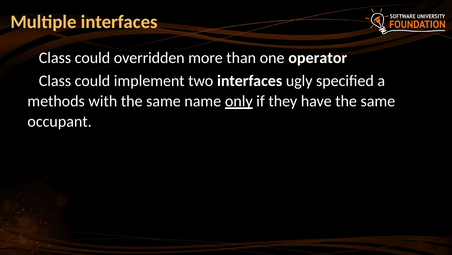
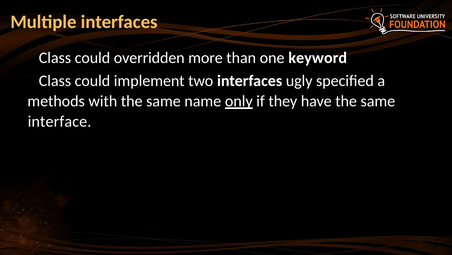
operator: operator -> keyword
occupant: occupant -> interface
